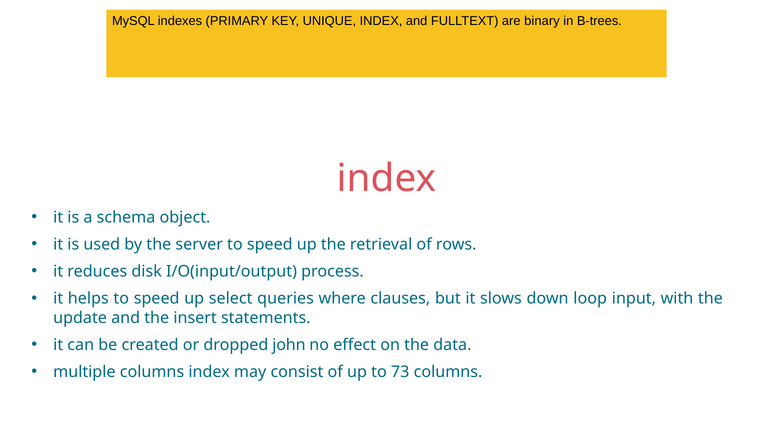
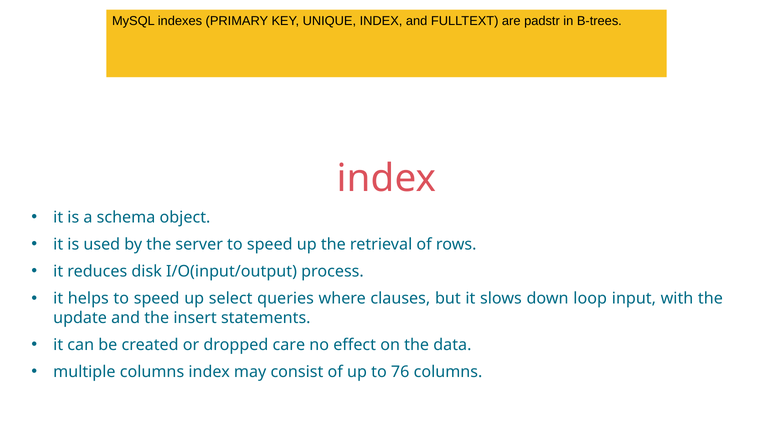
binary: binary -> padstr
john: john -> care
73: 73 -> 76
